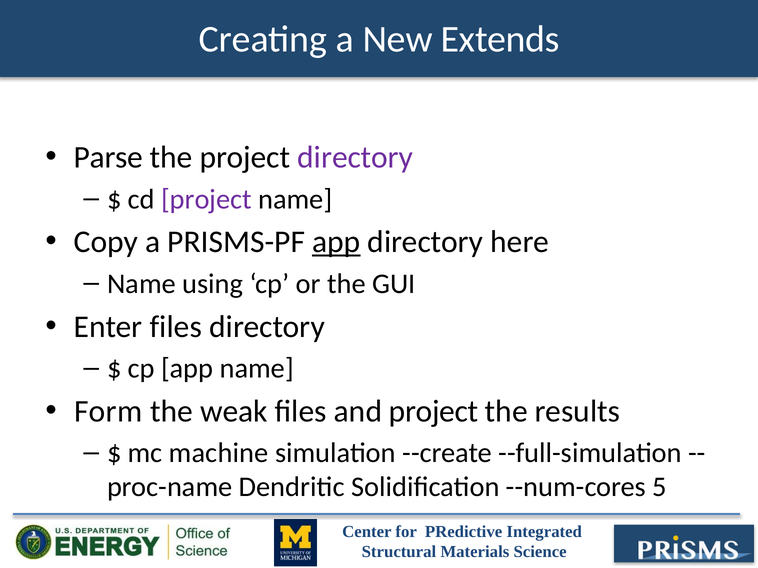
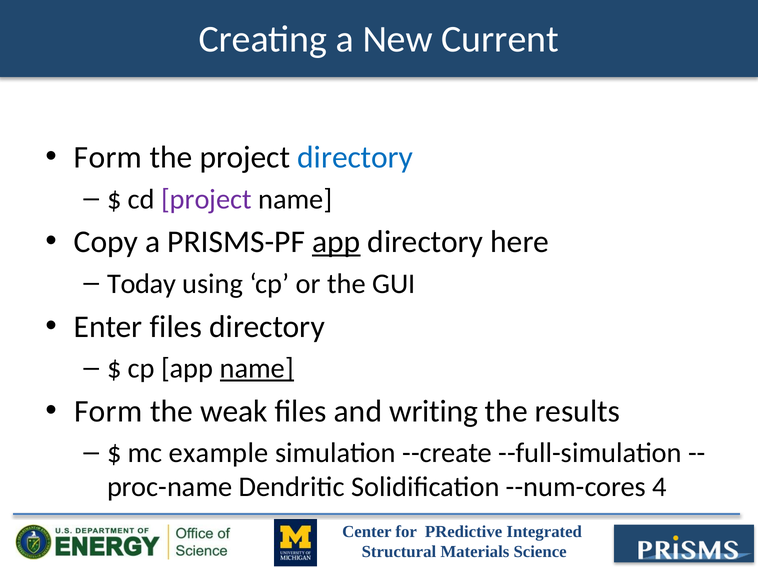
Extends: Extends -> Current
Parse at (108, 158): Parse -> Form
directory at (355, 158) colour: purple -> blue
Name at (141, 284): Name -> Today
name at (257, 369) underline: none -> present
and project: project -> writing
machine: machine -> example
5: 5 -> 4
